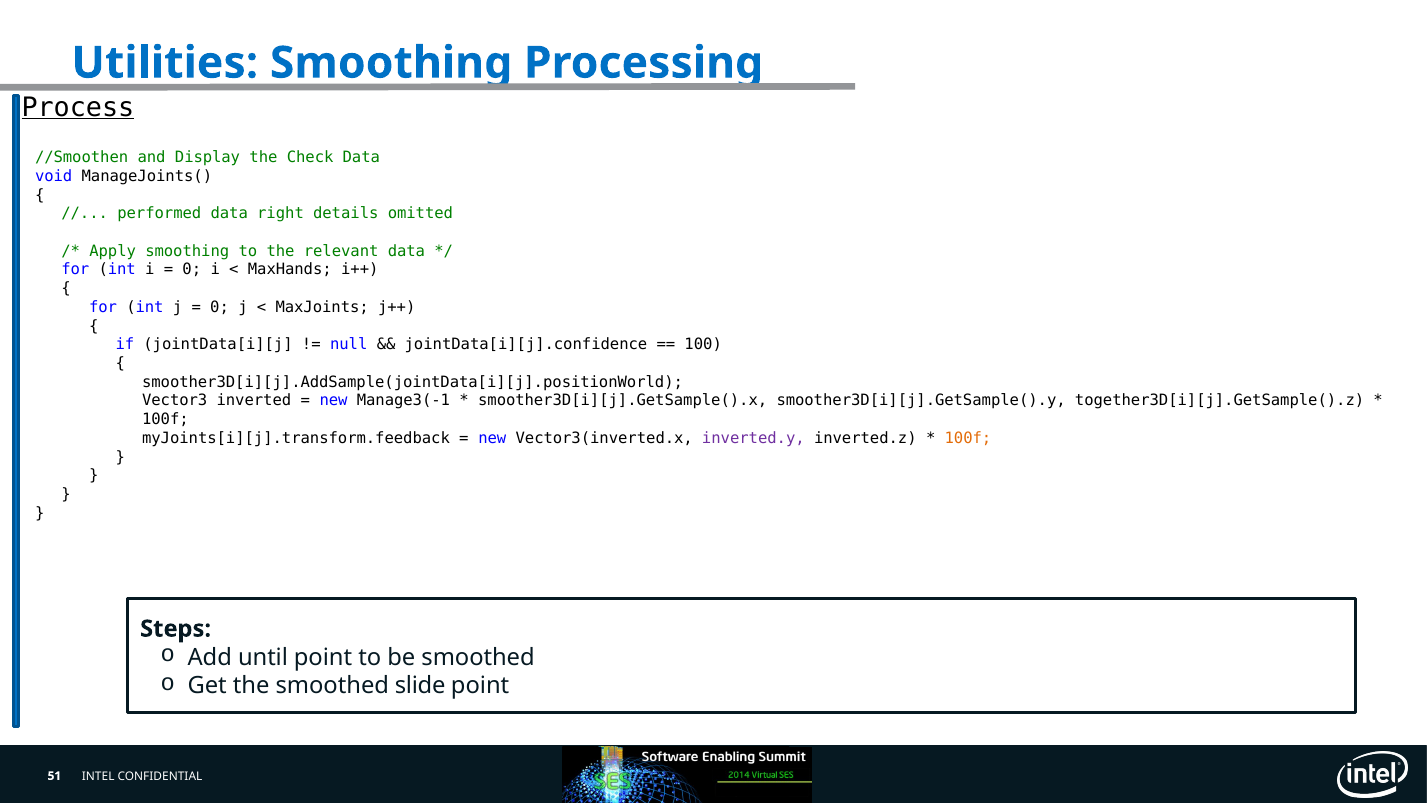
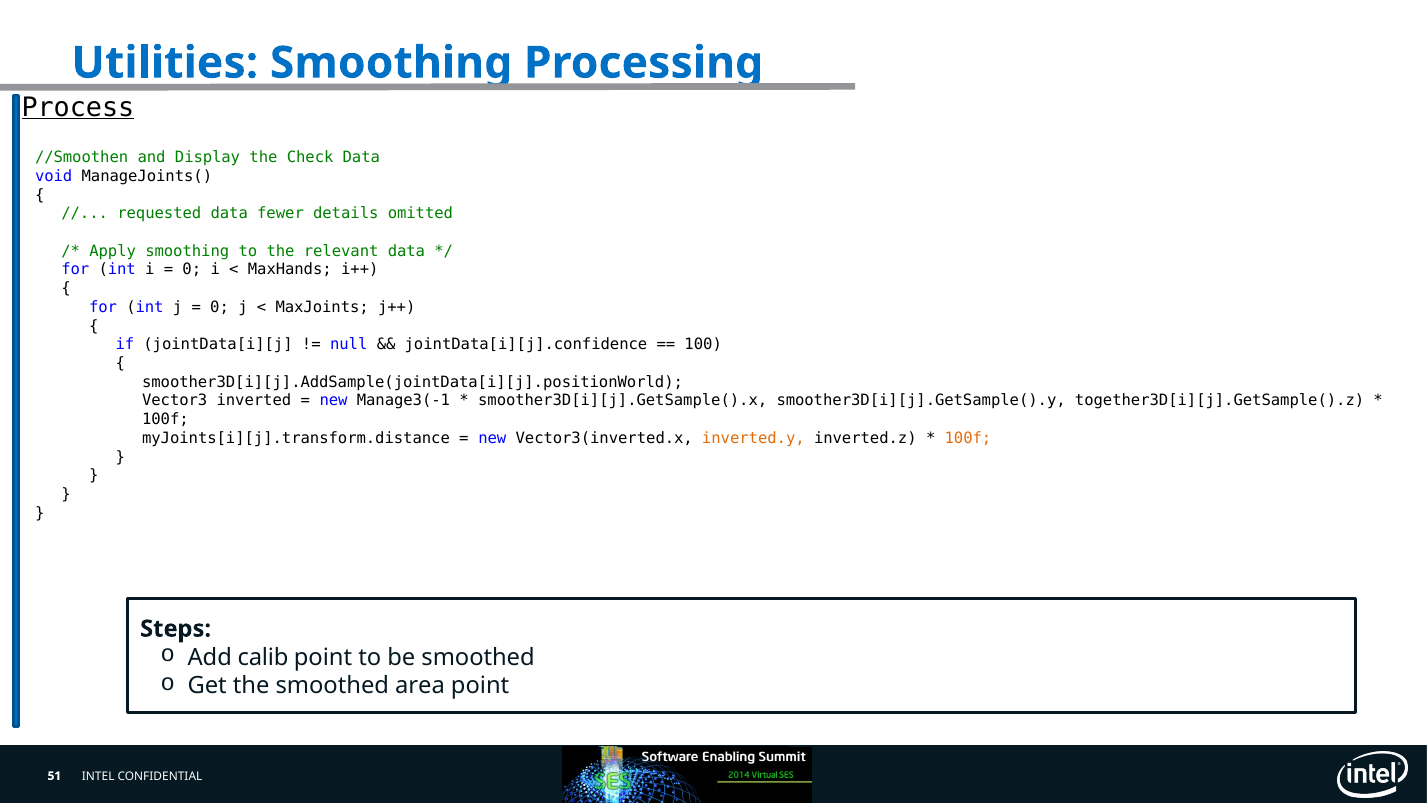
performed: performed -> requested
right: right -> fewer
myJoints[i][j].transform.feedback: myJoints[i][j].transform.feedback -> myJoints[i][j].transform.distance
inverted.y colour: purple -> orange
until: until -> calib
slide: slide -> area
